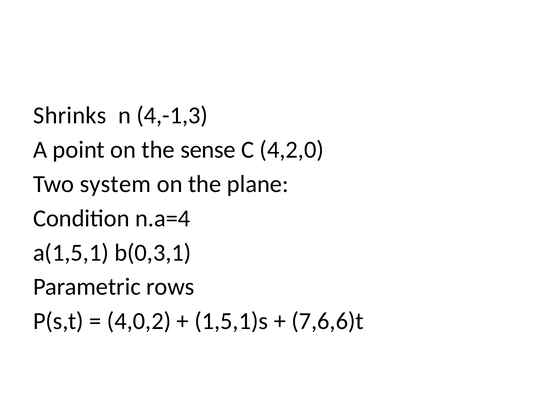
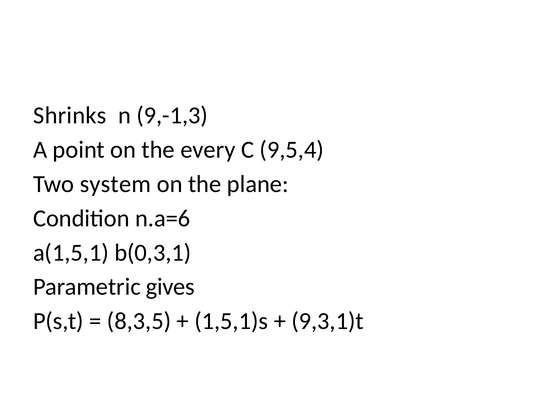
4,-1,3: 4,-1,3 -> 9,-1,3
sense: sense -> every
4,2,0: 4,2,0 -> 9,5,4
n.a=4: n.a=4 -> n.a=6
rows: rows -> gives
4,0,2: 4,0,2 -> 8,3,5
7,6,6)t: 7,6,6)t -> 9,3,1)t
